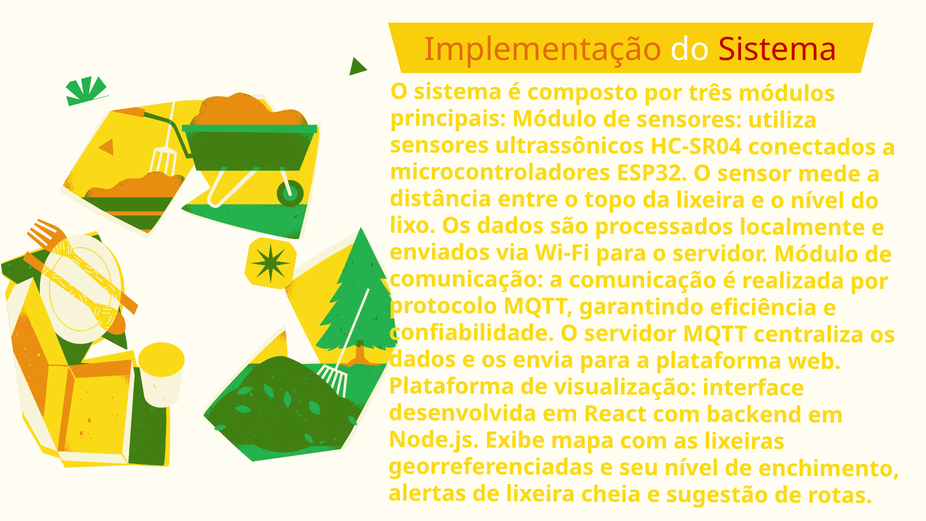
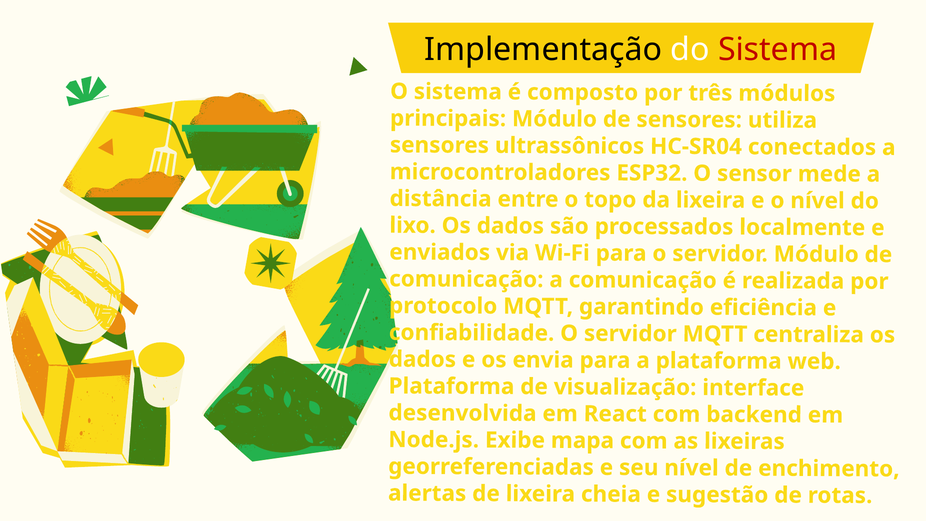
Implementação colour: orange -> black
